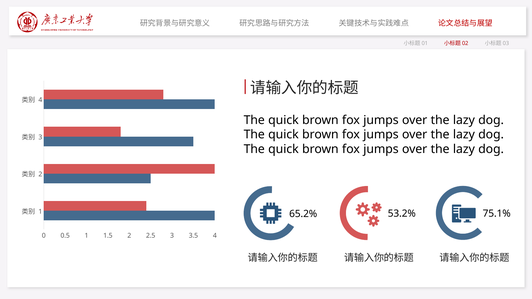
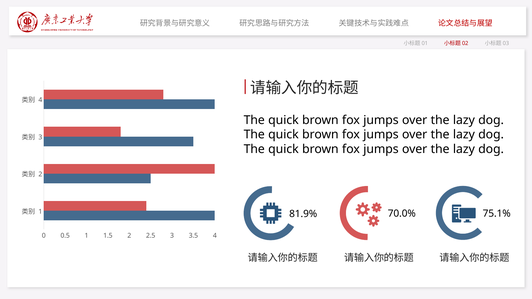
53.2%: 53.2% -> 70.0%
65.2%: 65.2% -> 81.9%
